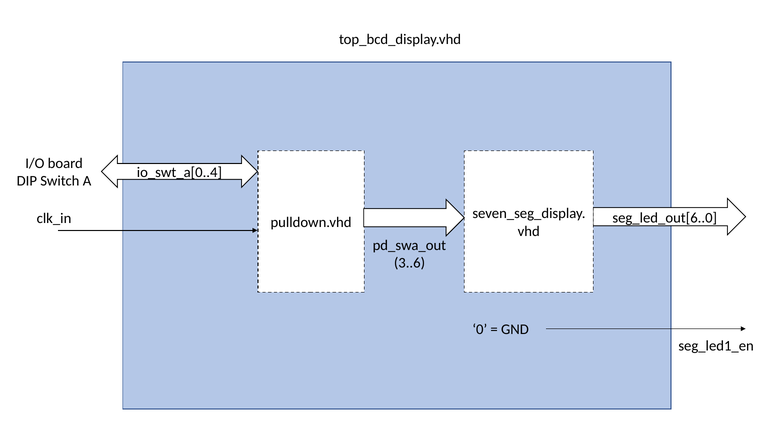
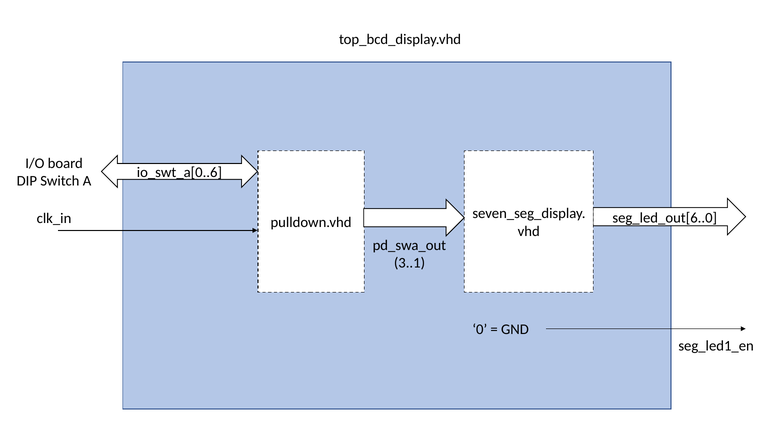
io_swt_a[0..4: io_swt_a[0..4 -> io_swt_a[0..6
3..6: 3..6 -> 3..1
